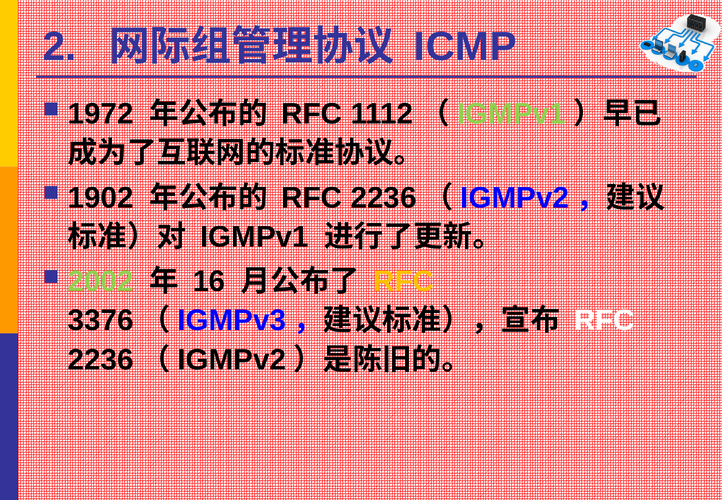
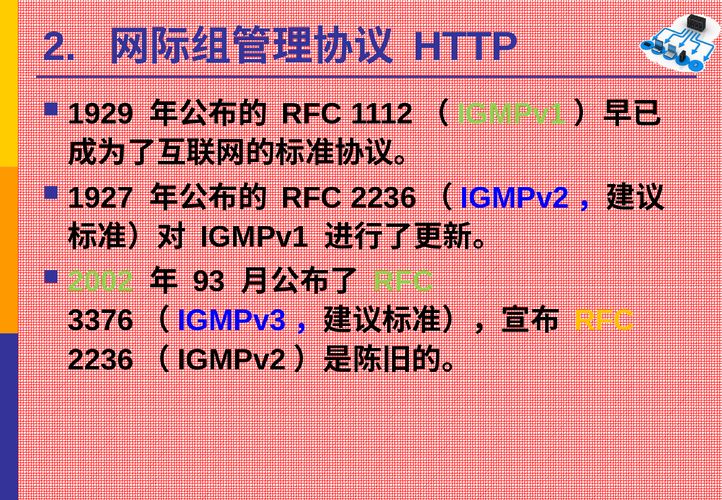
ICMP: ICMP -> HTTP
1972: 1972 -> 1929
1902: 1902 -> 1927
16: 16 -> 93
RFC at (404, 281) colour: yellow -> light green
RFC at (604, 321) colour: white -> yellow
